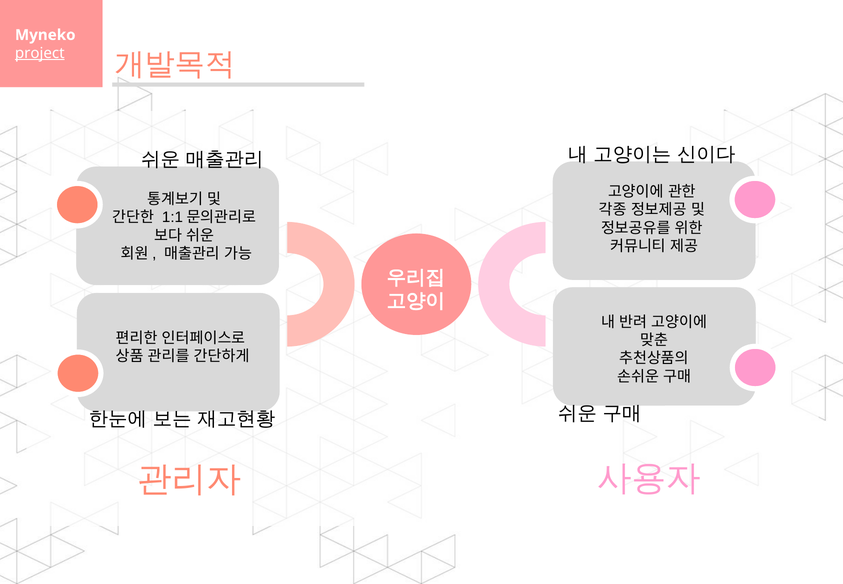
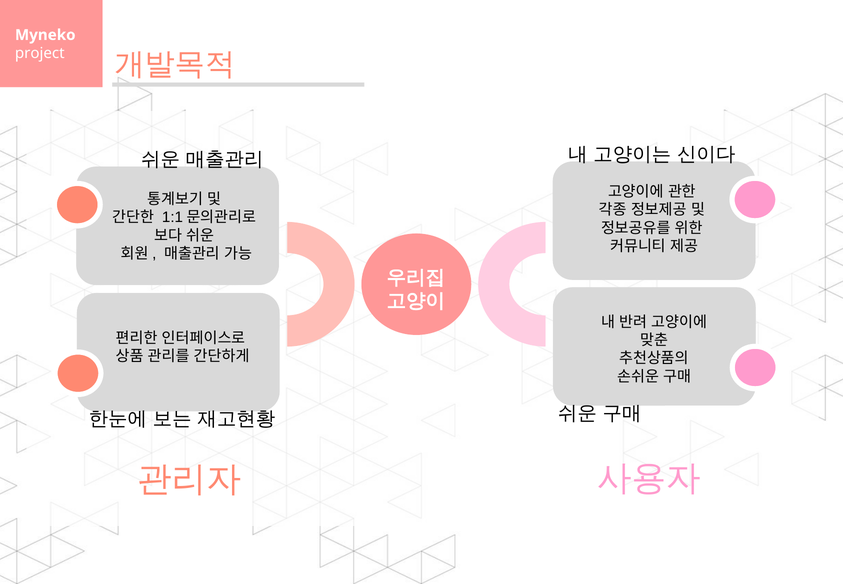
project underline: present -> none
